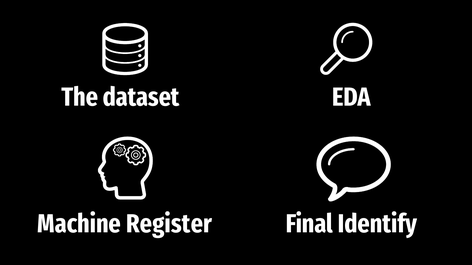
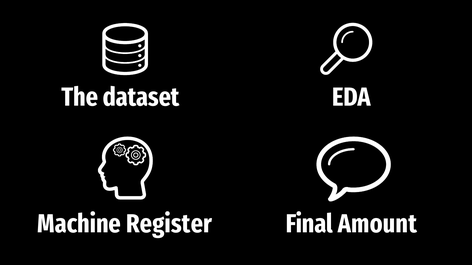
Identify: Identify -> Amount
